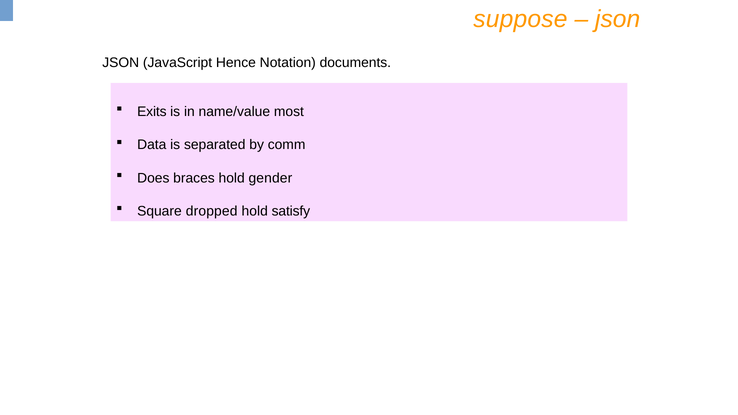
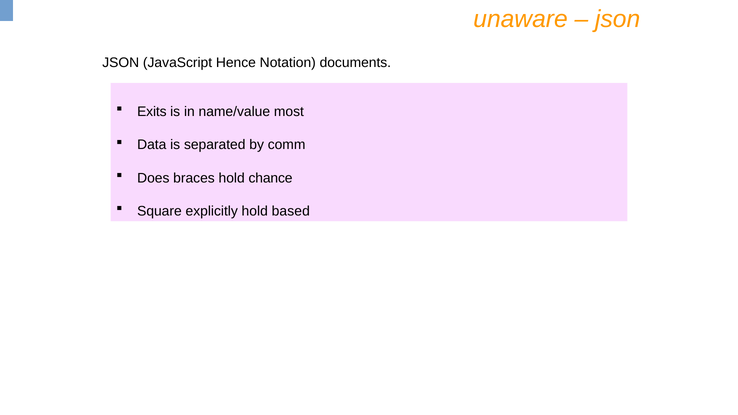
suppose: suppose -> unaware
gender: gender -> chance
dropped: dropped -> explicitly
satisfy: satisfy -> based
